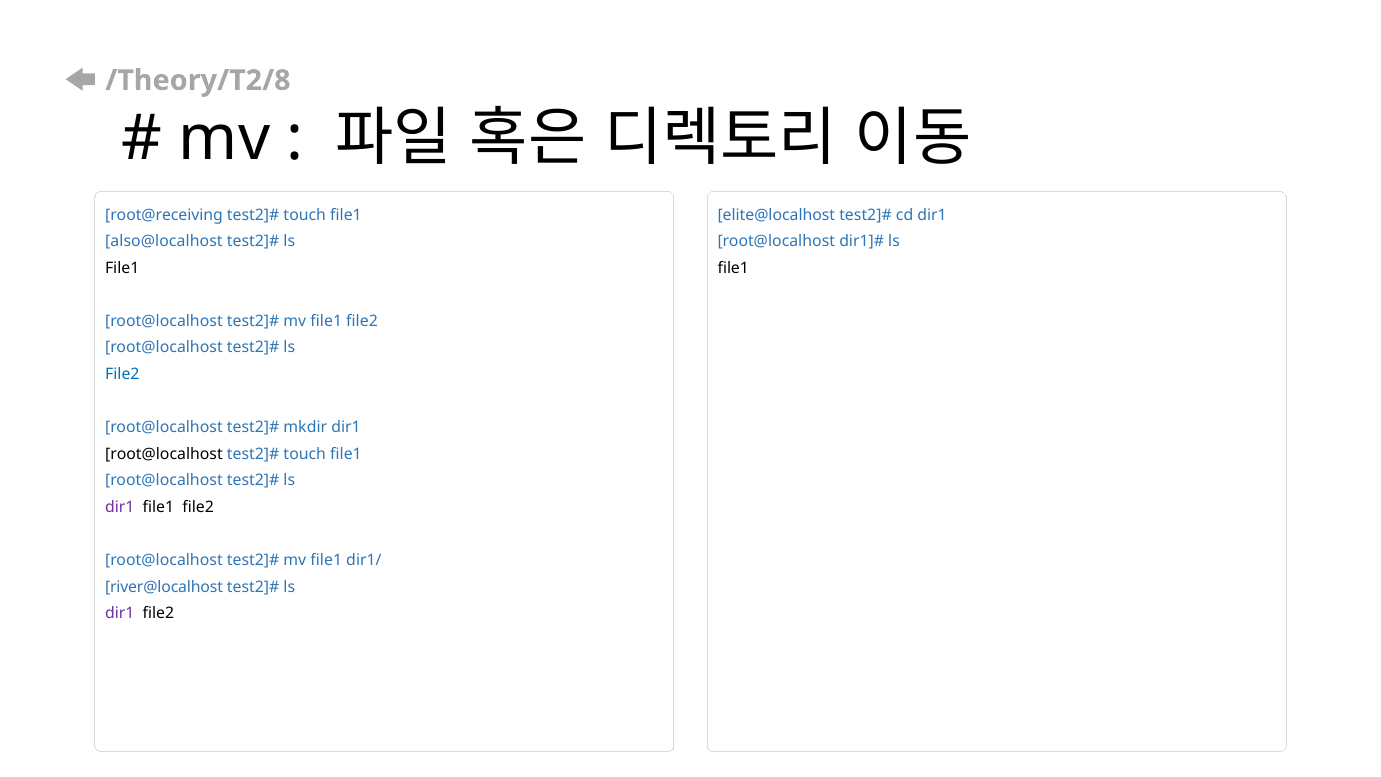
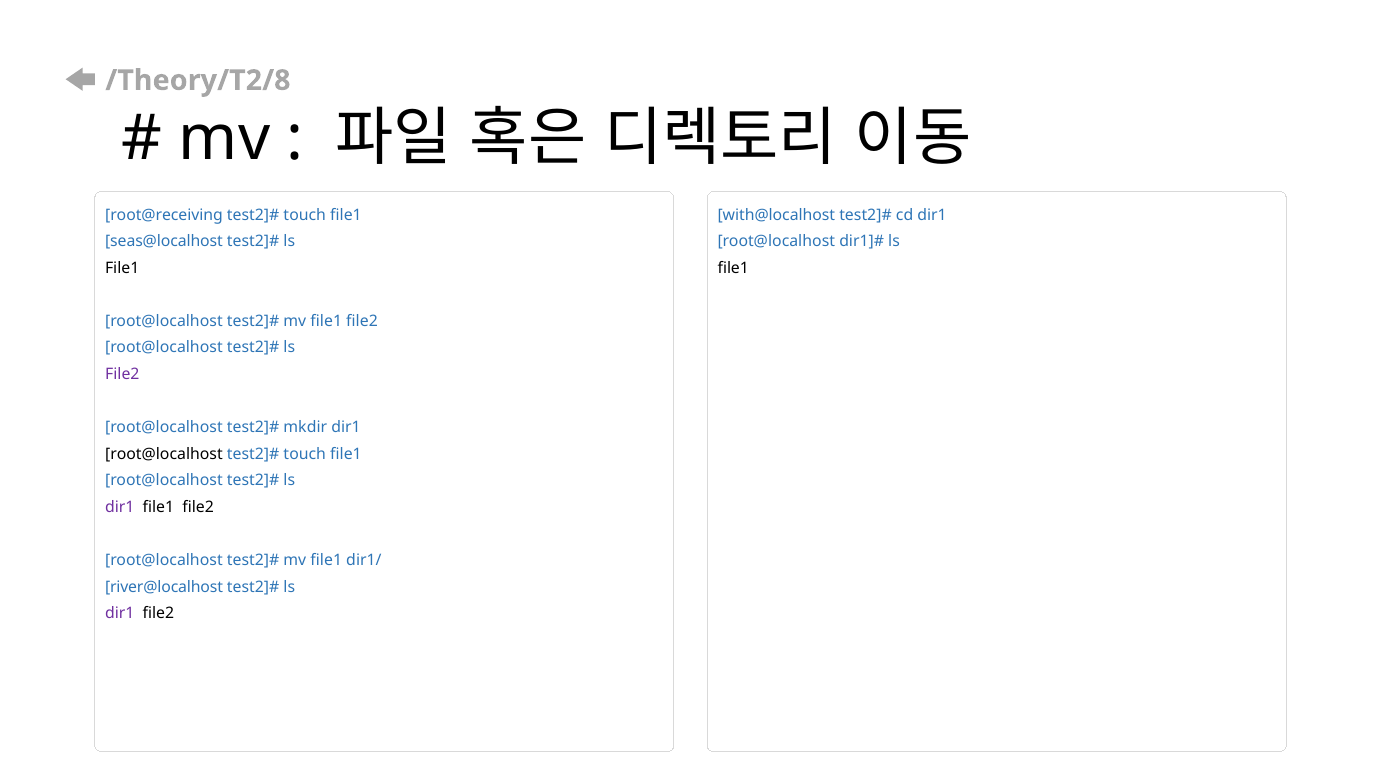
elite@localhost: elite@localhost -> with@localhost
also@localhost: also@localhost -> seas@localhost
File2 at (122, 374) colour: blue -> purple
